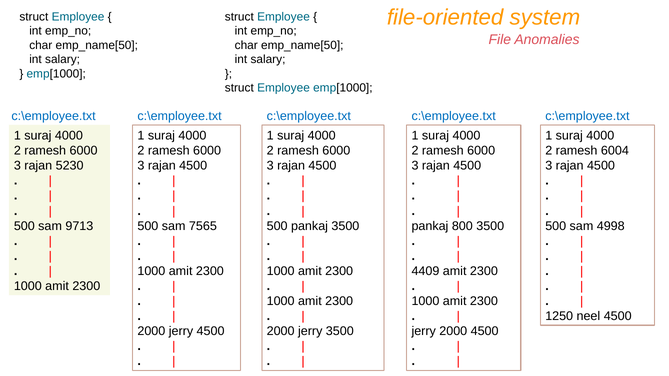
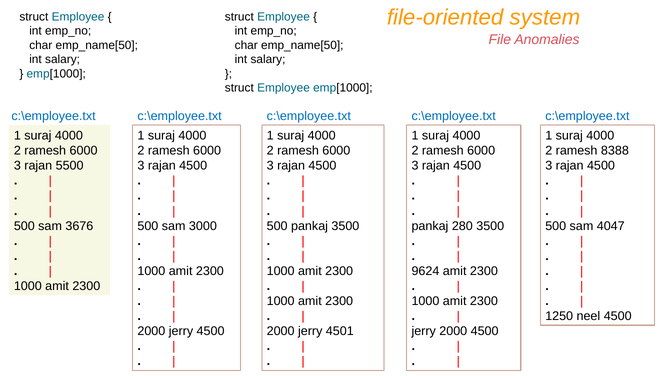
6004: 6004 -> 8388
5230: 5230 -> 5500
9713: 9713 -> 3676
7565: 7565 -> 3000
800: 800 -> 280
4998: 4998 -> 4047
4409: 4409 -> 9624
jerry 3500: 3500 -> 4501
